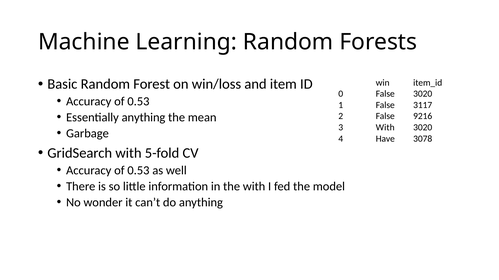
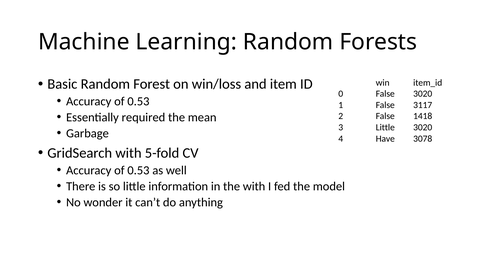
Essentially anything: anything -> required
9216: 9216 -> 1418
3 With: With -> Little
